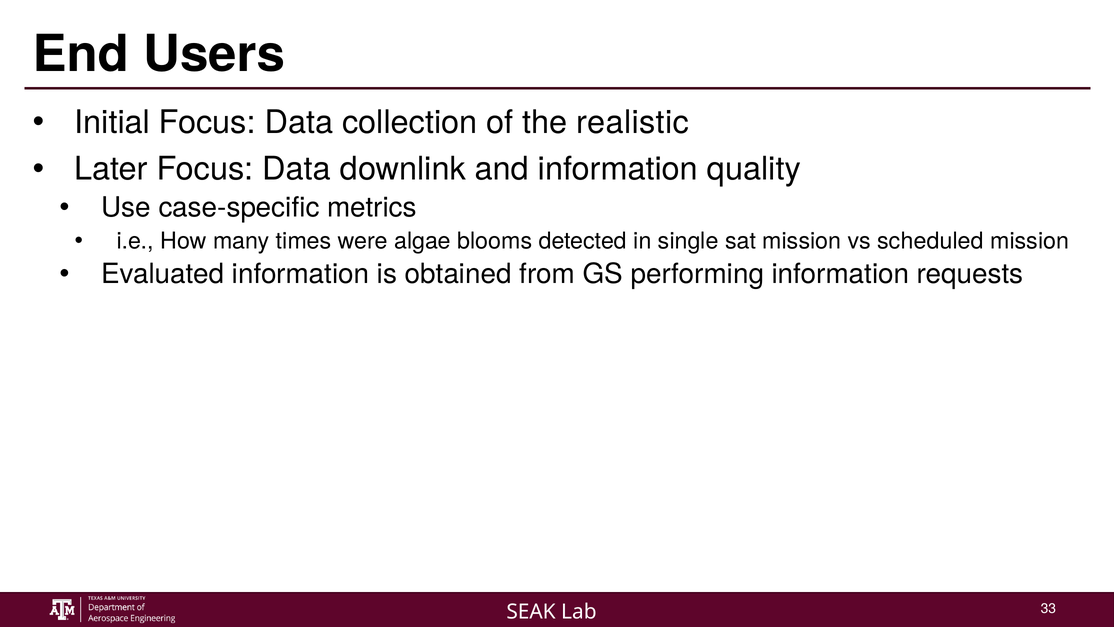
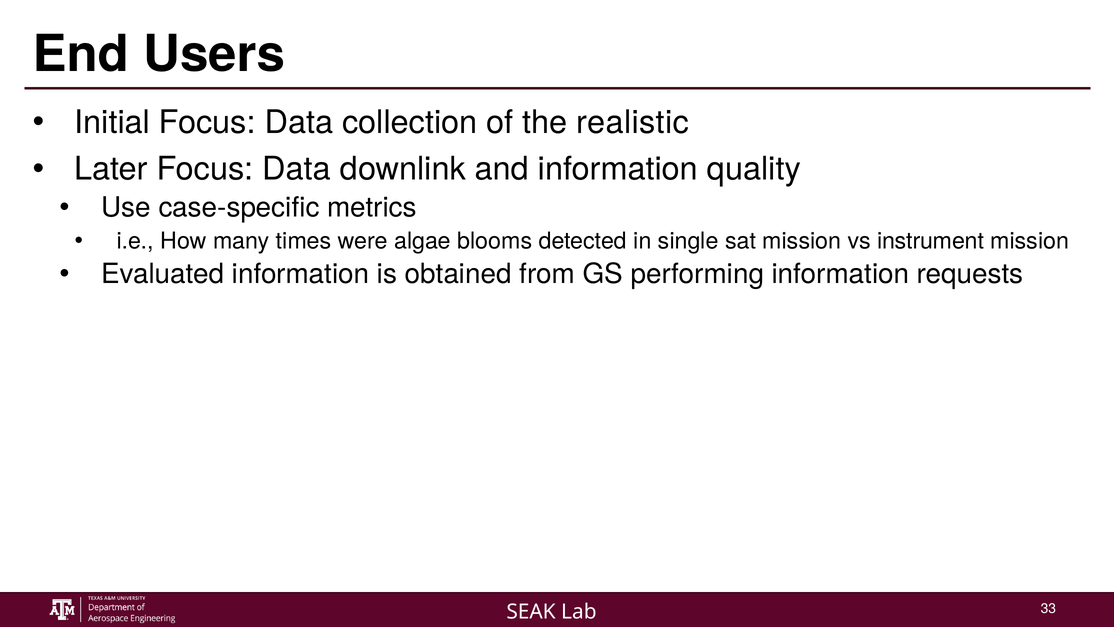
scheduled: scheduled -> instrument
